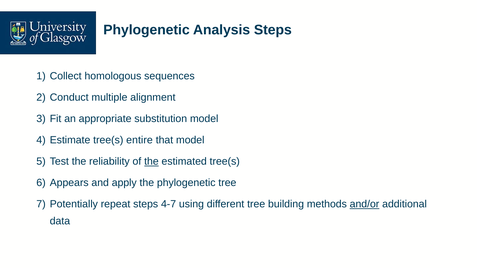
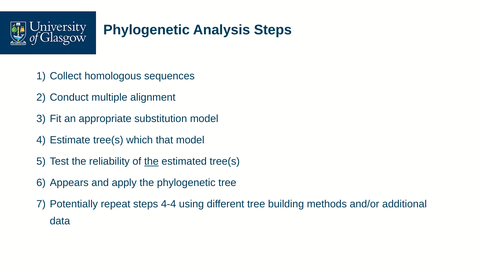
entire: entire -> which
4-7: 4-7 -> 4-4
and/or underline: present -> none
